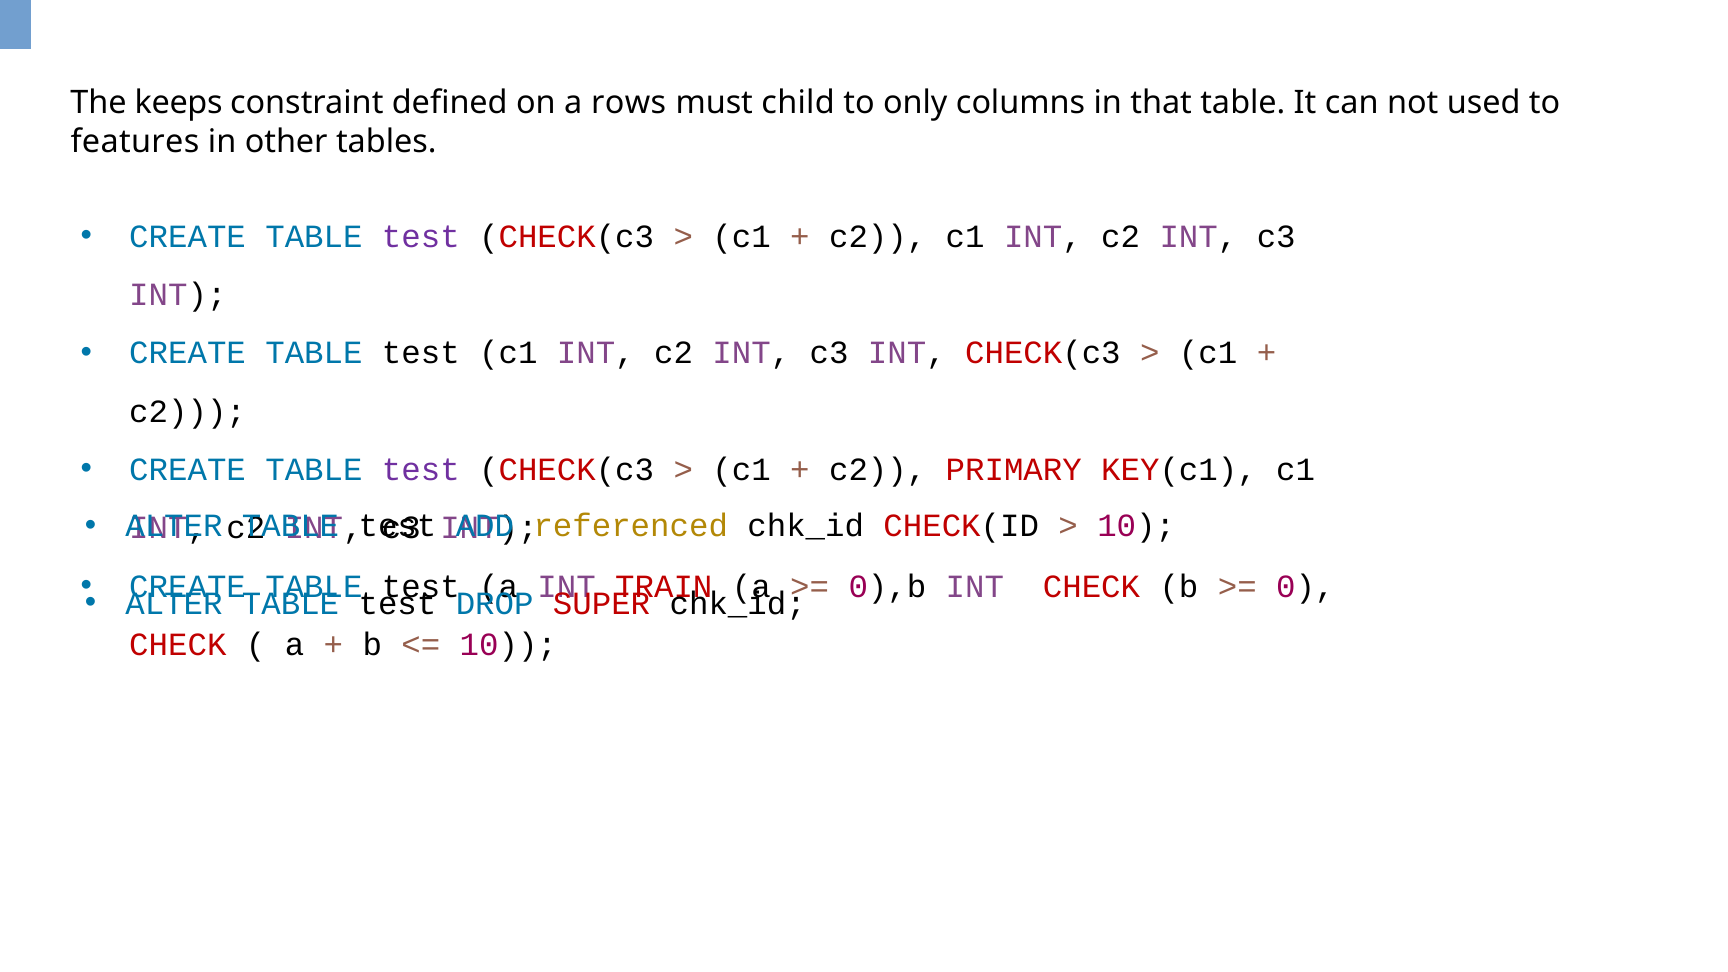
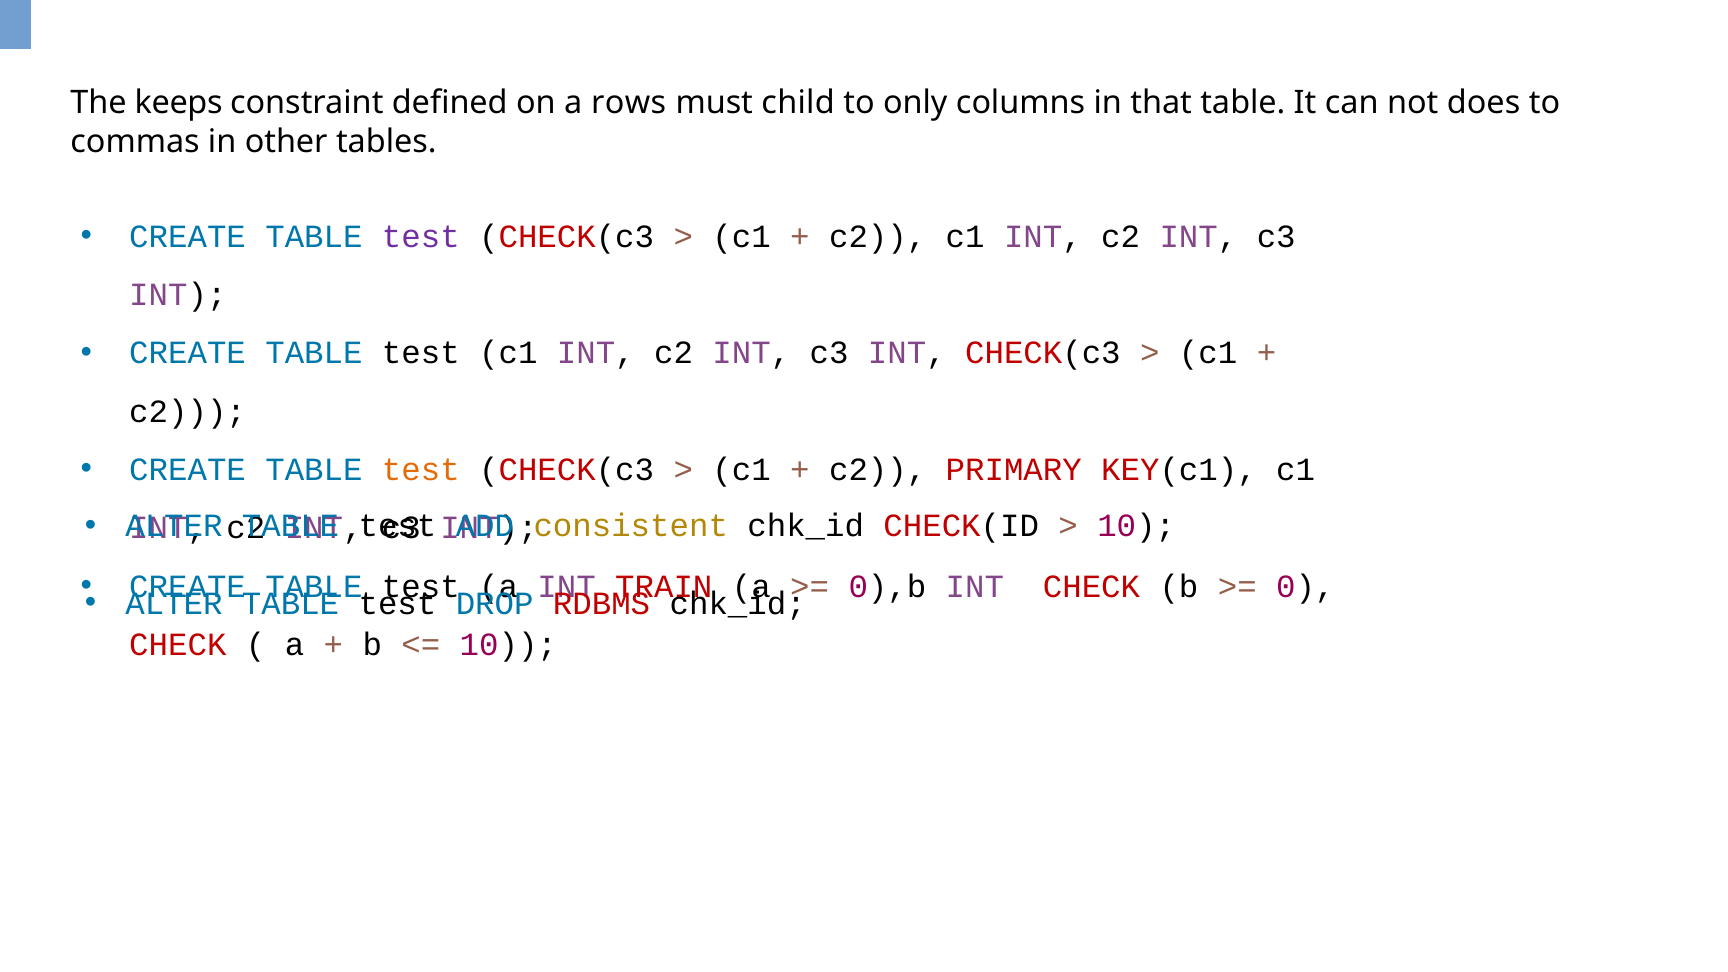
used: used -> does
features: features -> commas
test at (421, 470) colour: purple -> orange
referenced: referenced -> consistent
SUPER: SUPER -> RDBMS
